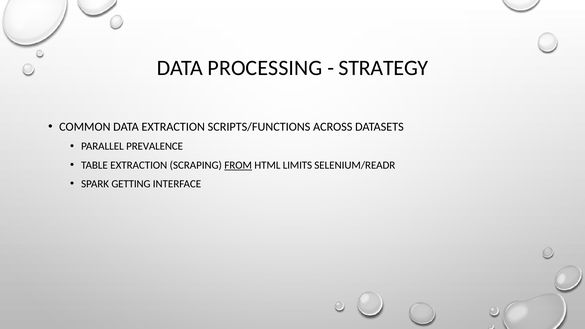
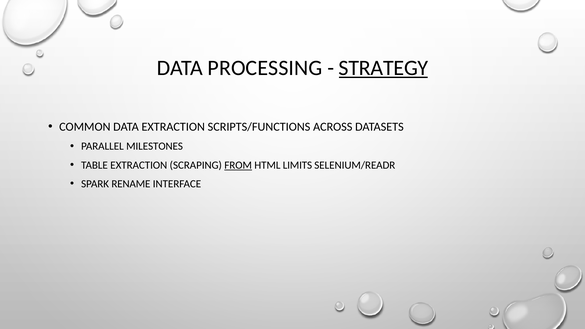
STRATEGY underline: none -> present
PREVALENCE: PREVALENCE -> MILESTONES
GETTING: GETTING -> RENAME
